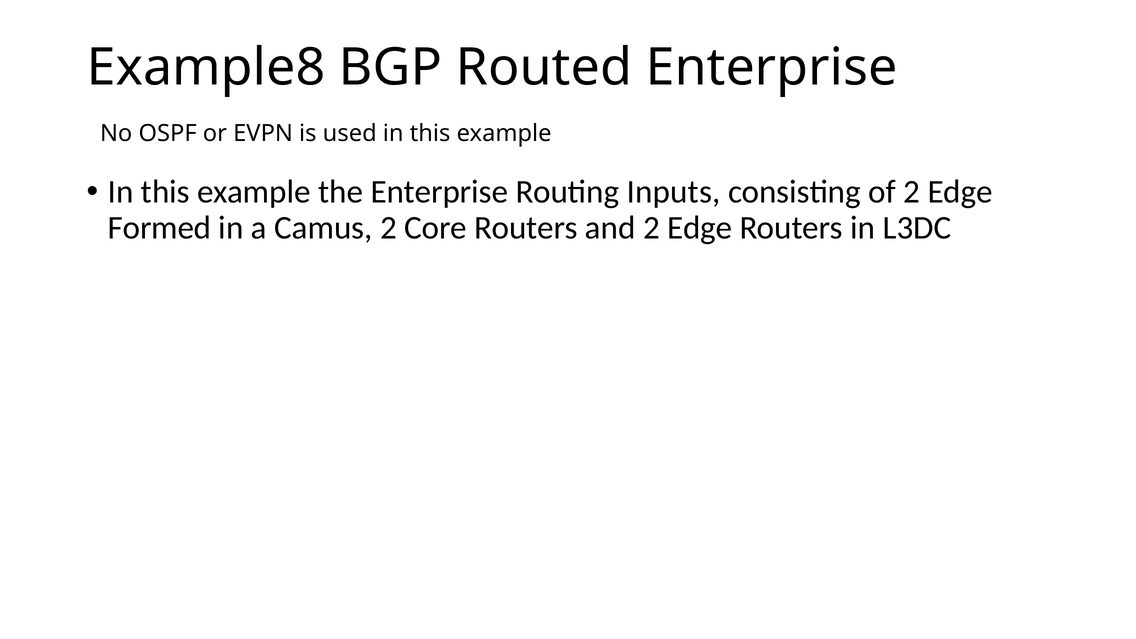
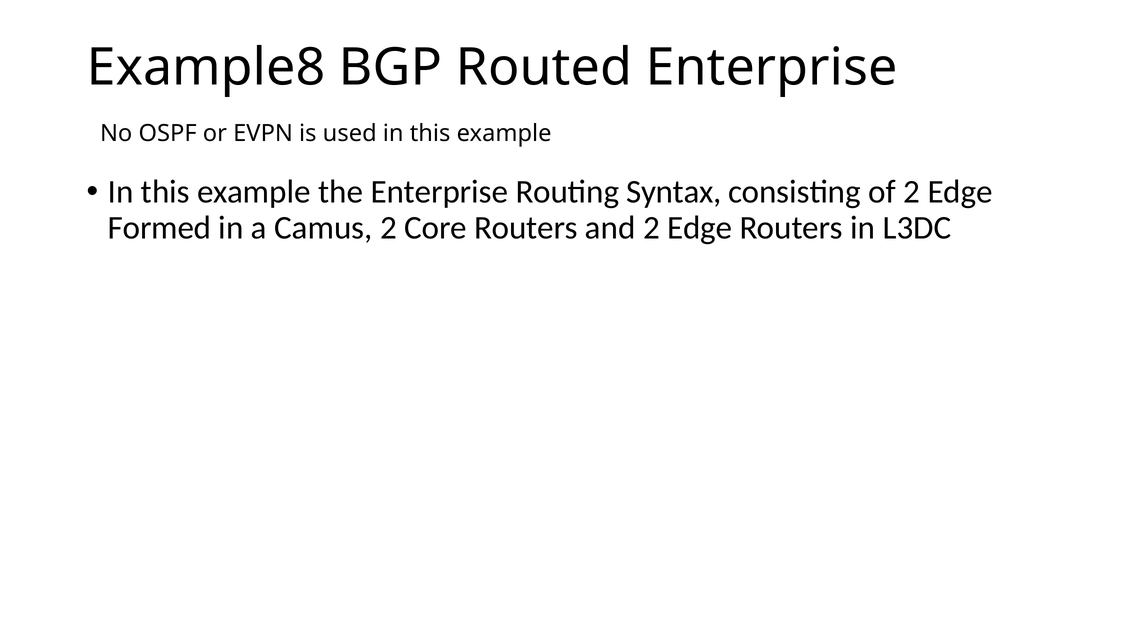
Inputs: Inputs -> Syntax
